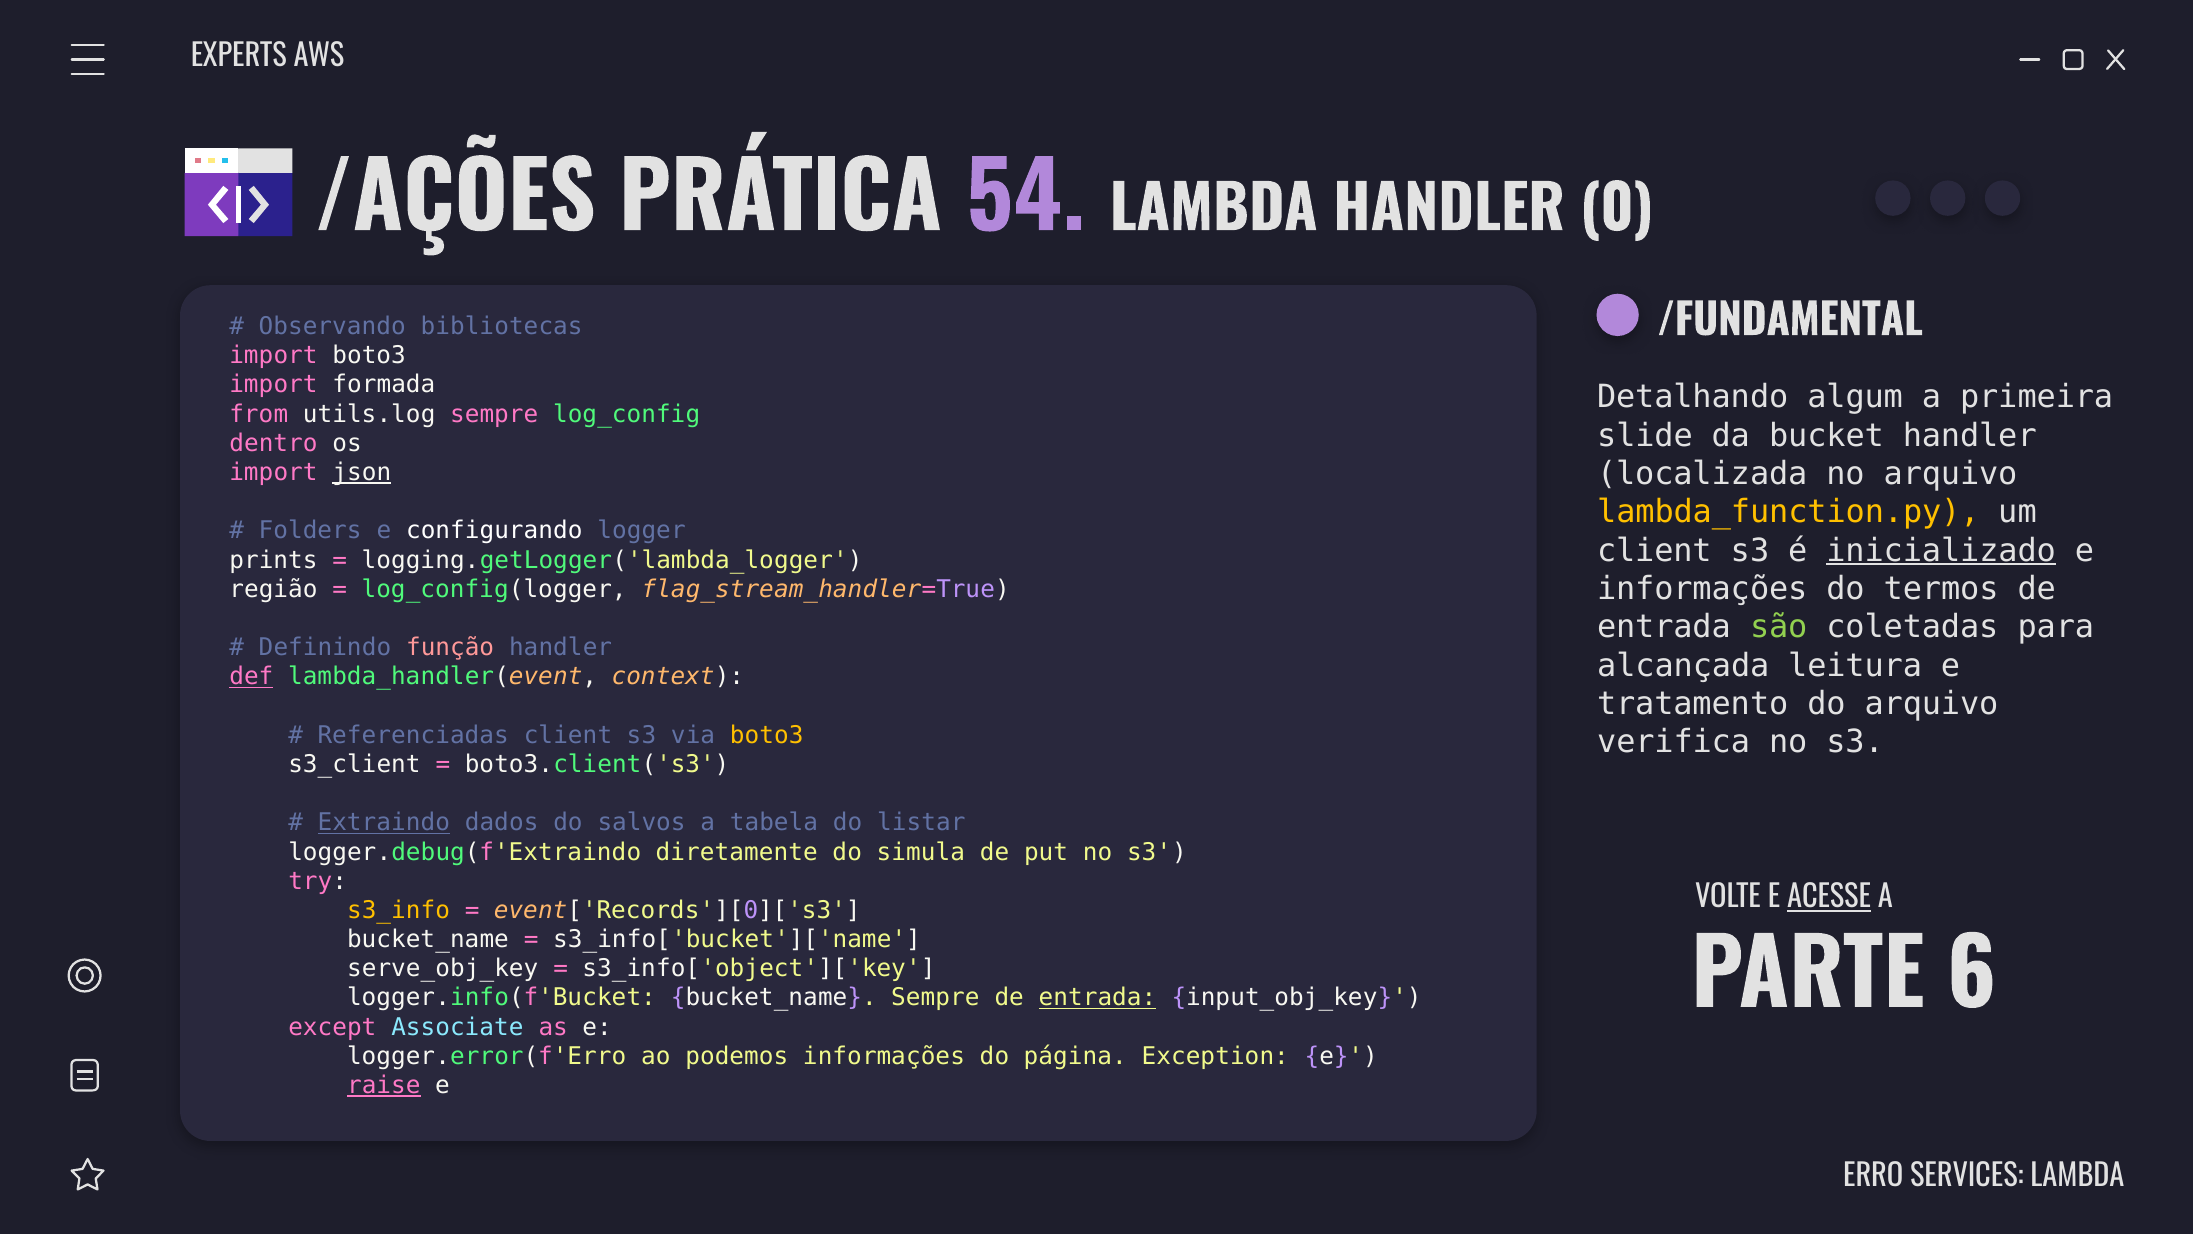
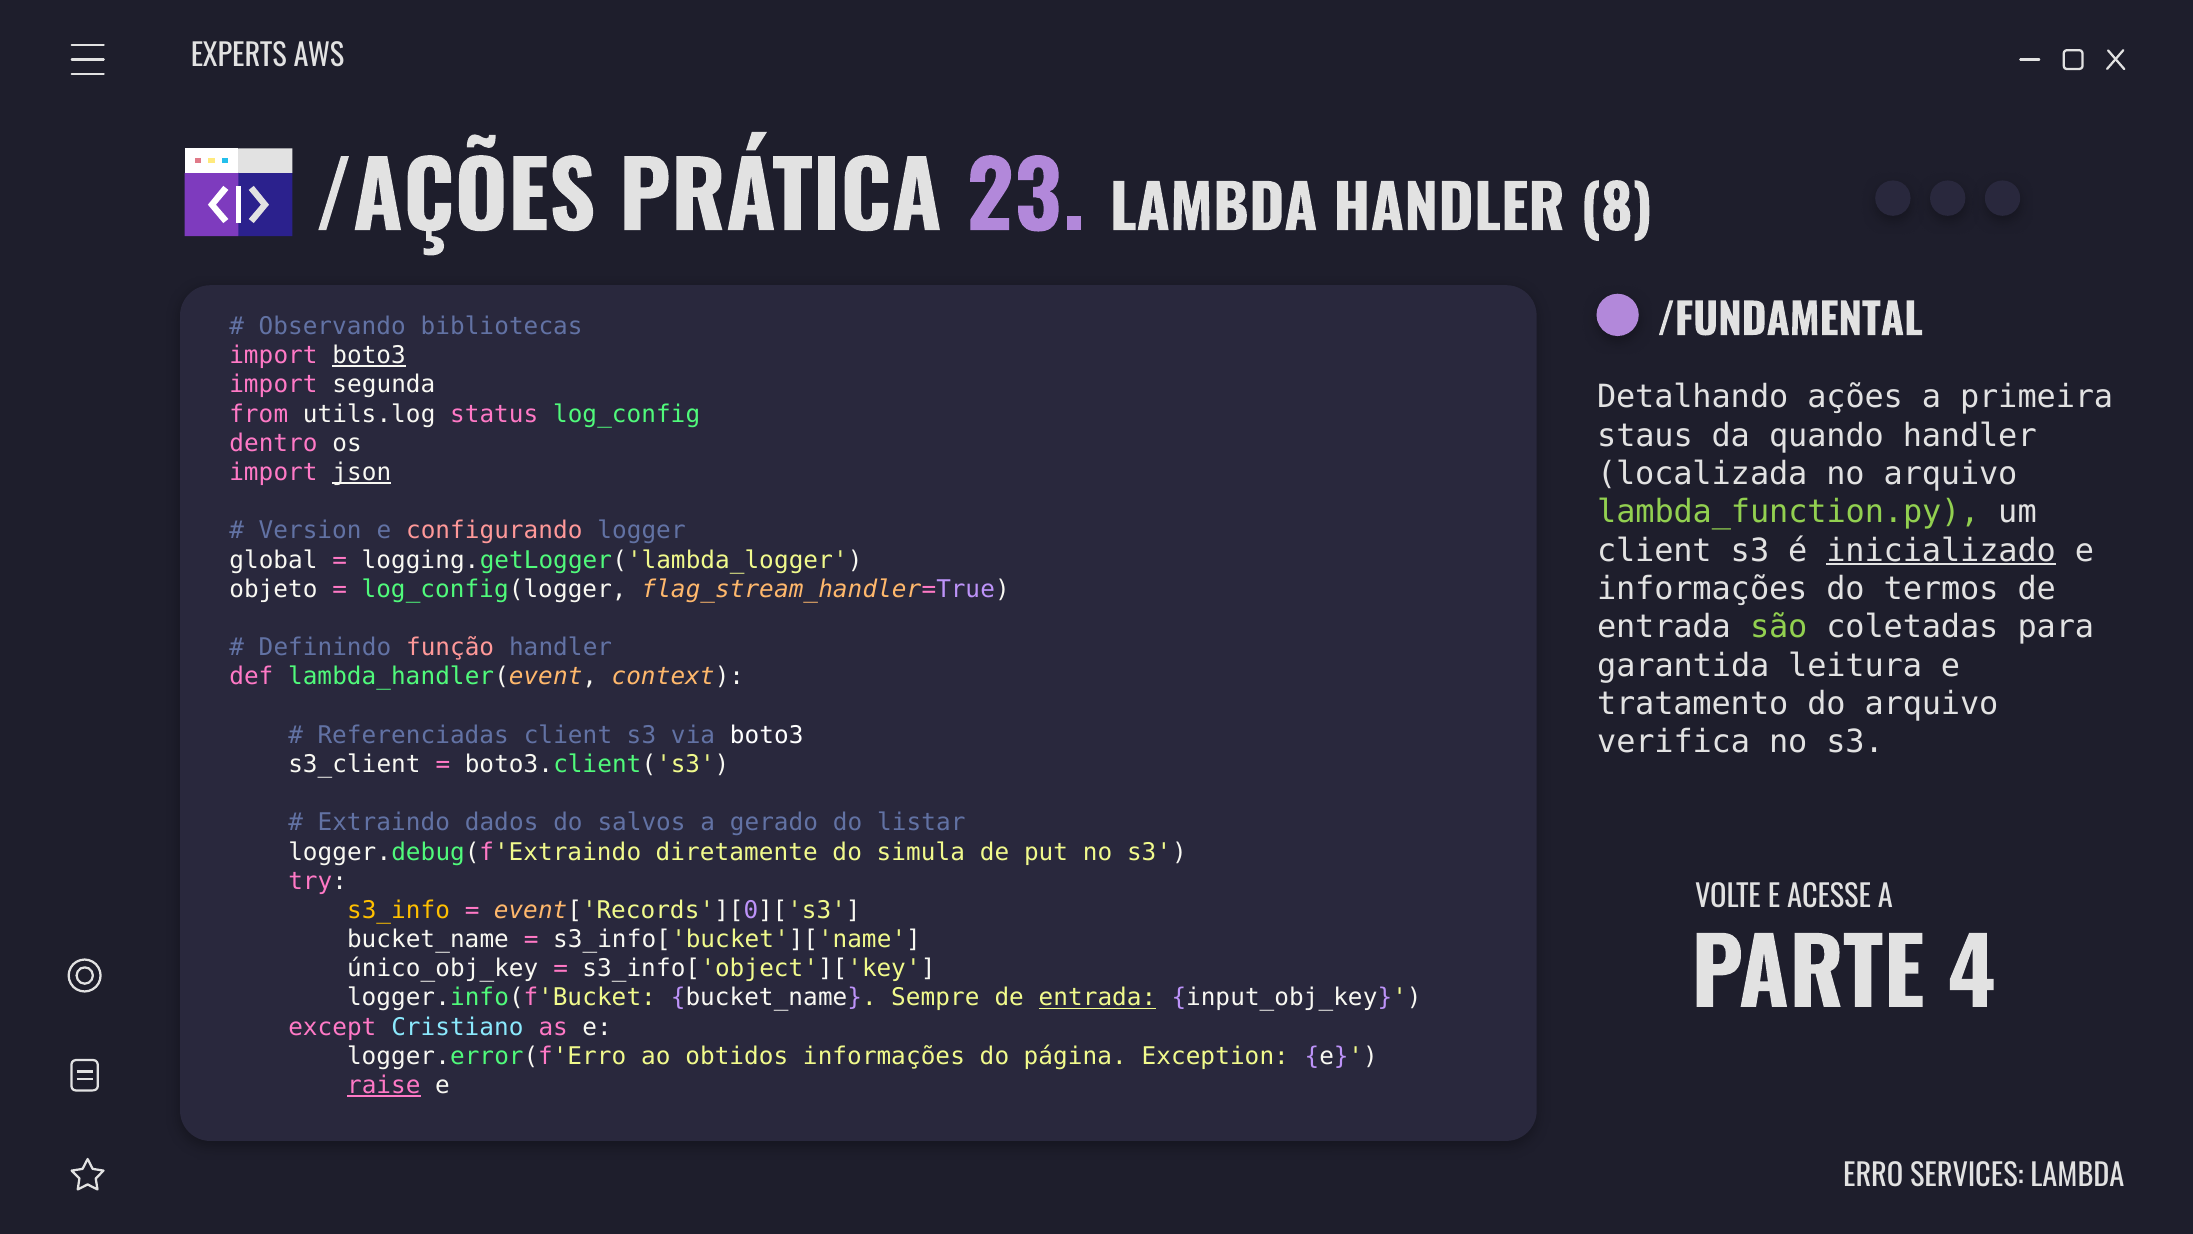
54: 54 -> 23
0: 0 -> 8
boto3 at (369, 356) underline: none -> present
formada: formada -> segunda
algum: algum -> ações
utils.log sempre: sempre -> status
slide: slide -> staus
bucket: bucket -> quando
lambda_function.py colour: yellow -> light green
Folders: Folders -> Version
configurando colour: white -> pink
prints: prints -> global
região: região -> objeto
alcançada: alcançada -> garantida
def underline: present -> none
boto3 at (767, 735) colour: yellow -> white
Extraindo underline: present -> none
tabela: tabela -> gerado
ACESSE underline: present -> none
6: 6 -> 4
serve_obj_key: serve_obj_key -> único_obj_key
Associate: Associate -> Cristiano
podemos: podemos -> obtidos
